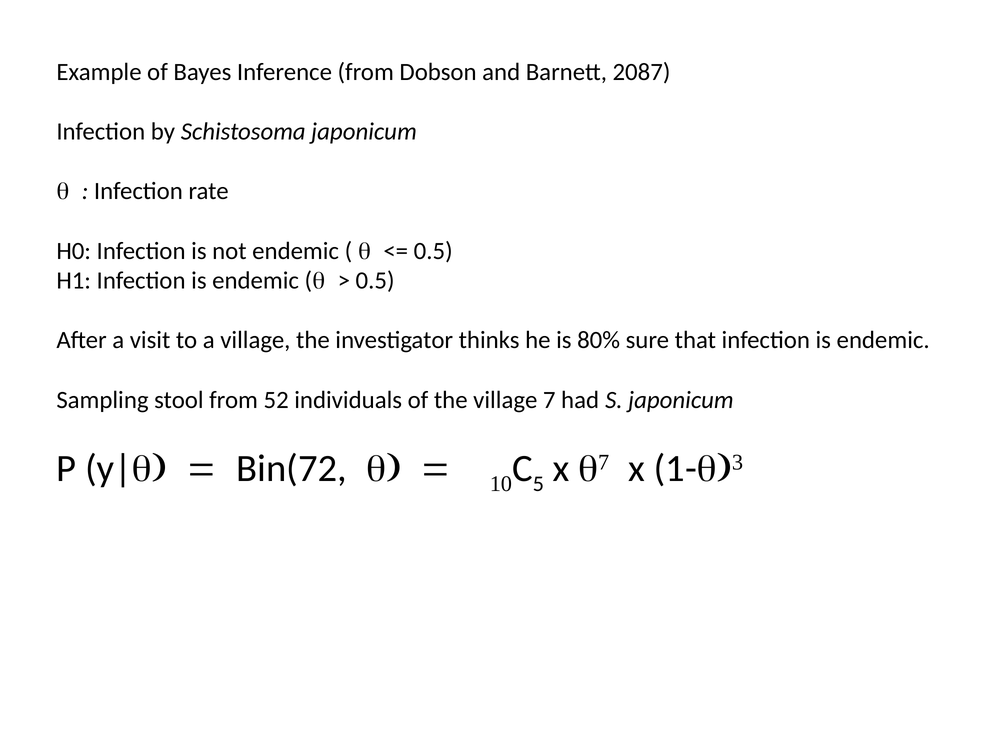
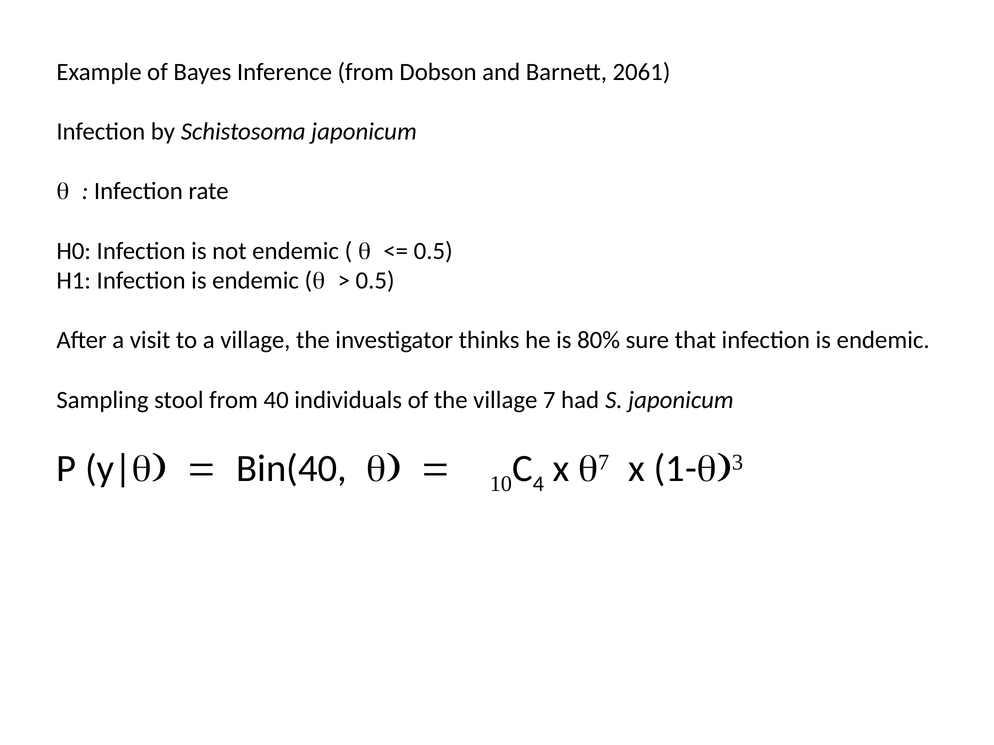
2087: 2087 -> 2061
52: 52 -> 40
Bin(72: Bin(72 -> Bin(40
5: 5 -> 4
